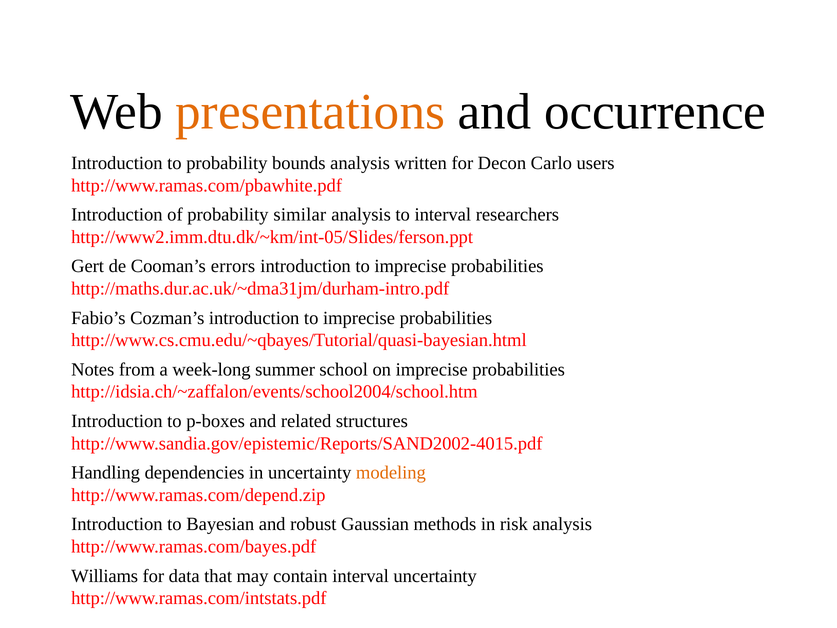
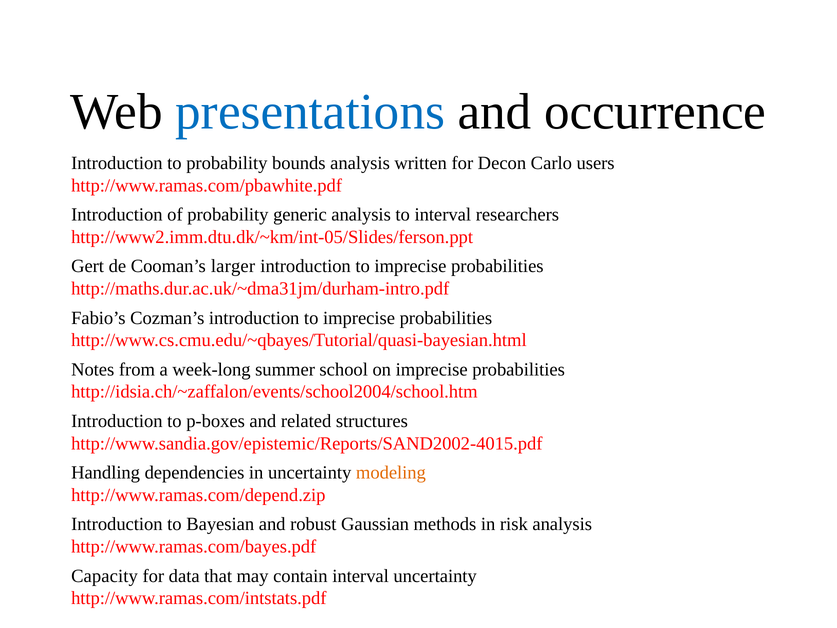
presentations colour: orange -> blue
similar: similar -> generic
errors: errors -> larger
Williams: Williams -> Capacity
